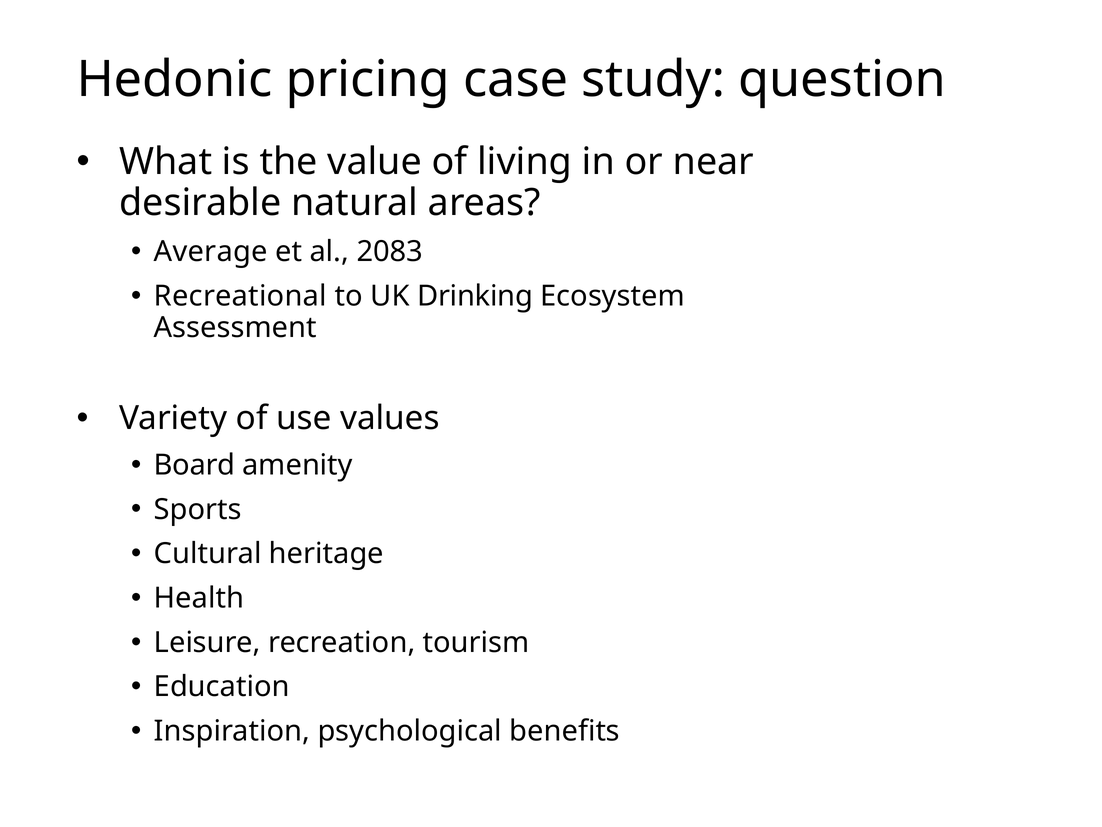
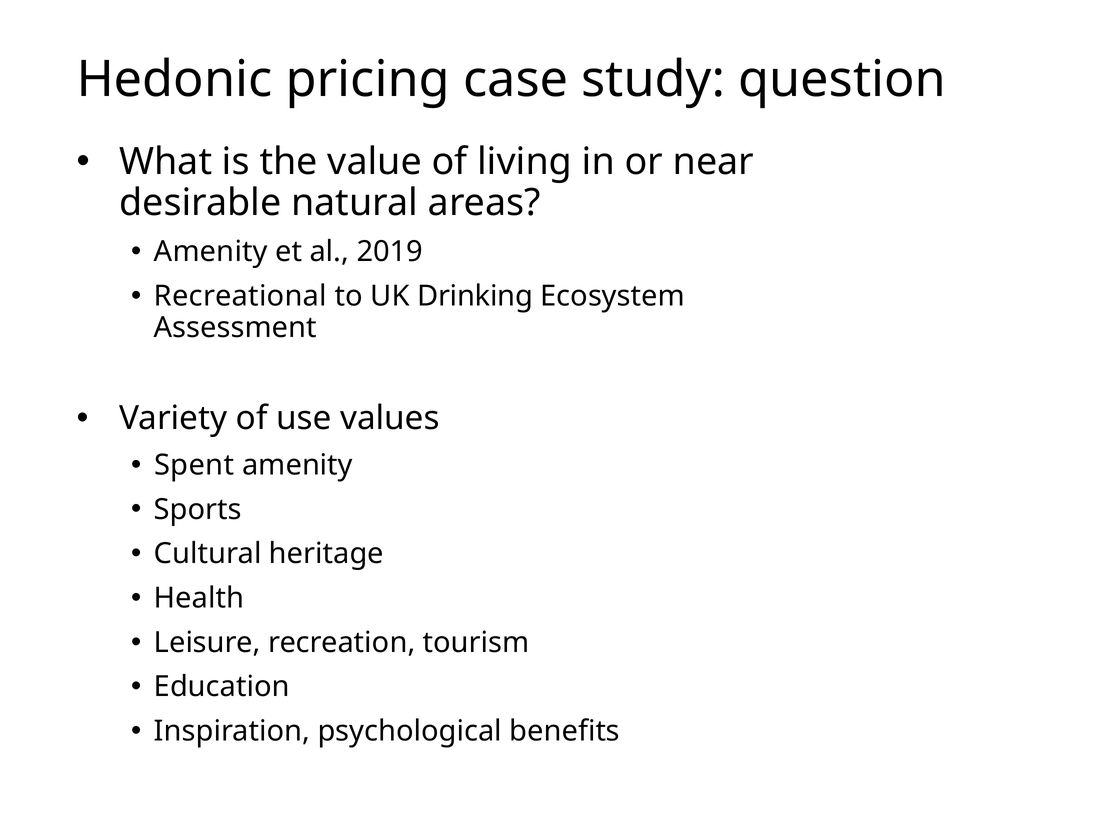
Average at (211, 251): Average -> Amenity
2083: 2083 -> 2019
Board: Board -> Spent
